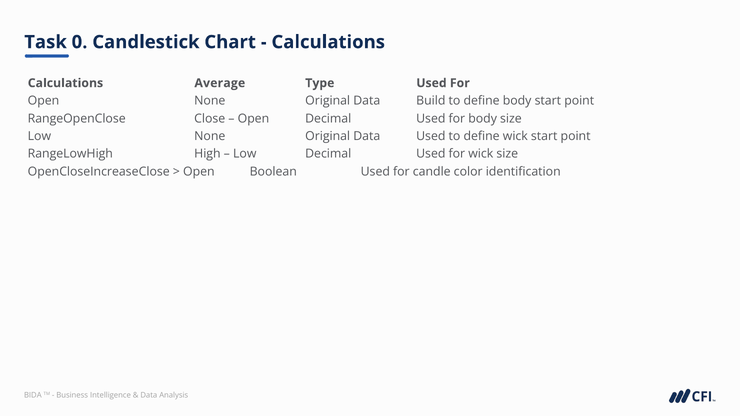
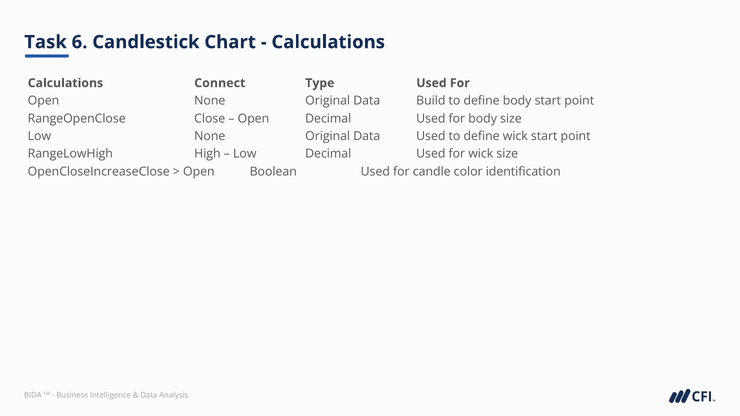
0: 0 -> 6
Average: Average -> Connect
